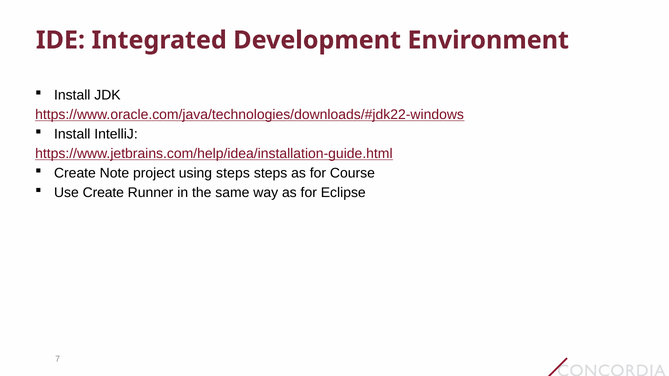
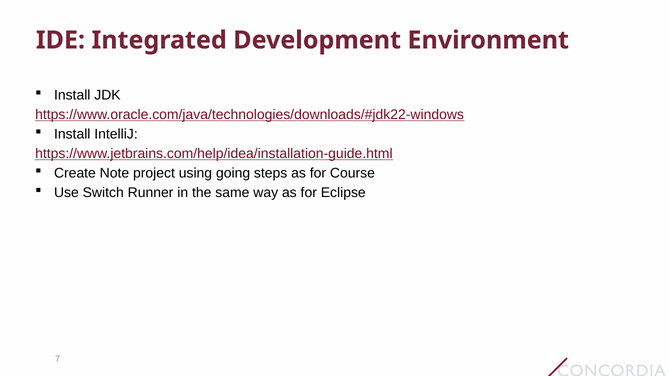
using steps: steps -> going
Use Create: Create -> Switch
